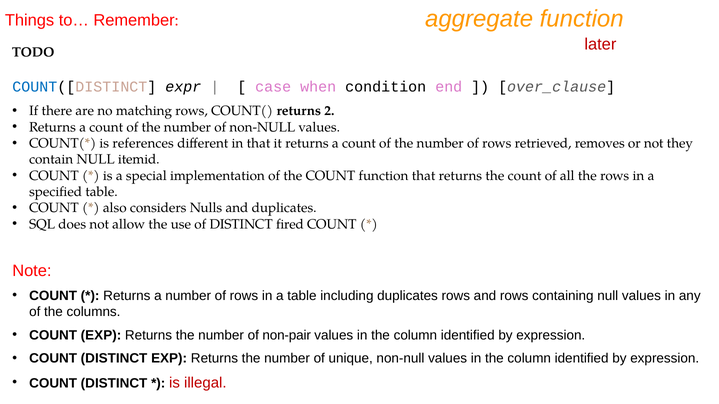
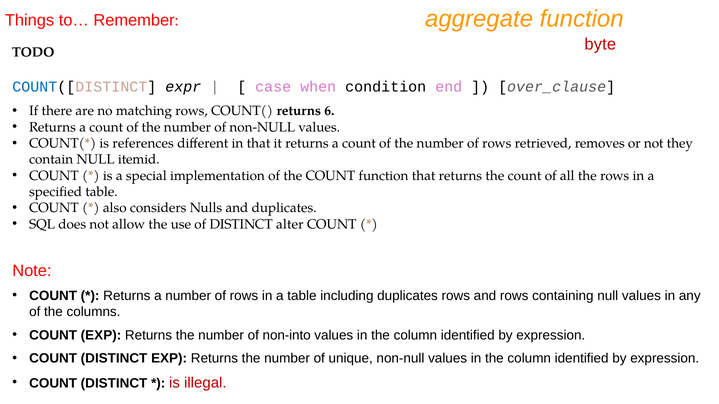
later: later -> byte
2: 2 -> 6
fired: fired -> alter
non-pair: non-pair -> non-into
